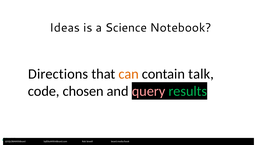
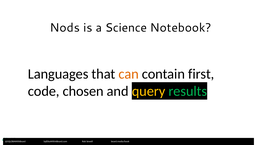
Ideas: Ideas -> Nods
Directions: Directions -> Languages
talk: talk -> first
query colour: pink -> yellow
